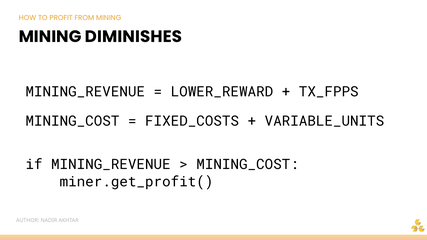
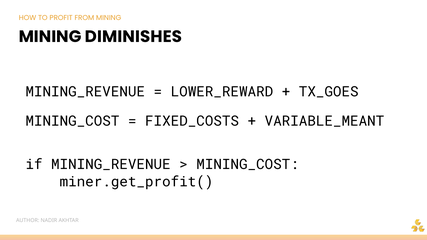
TX_FPPS: TX_FPPS -> TX_GOES
VARIABLE_UNITS: VARIABLE_UNITS -> VARIABLE_MEANT
